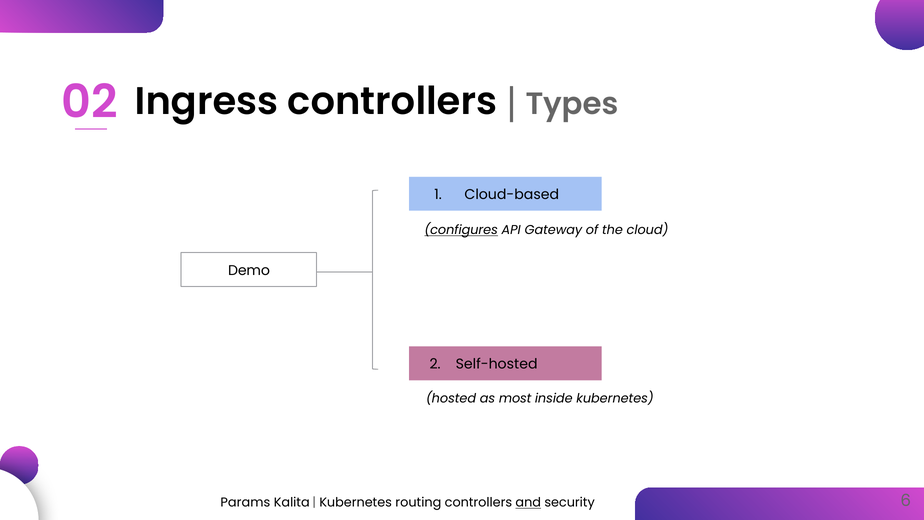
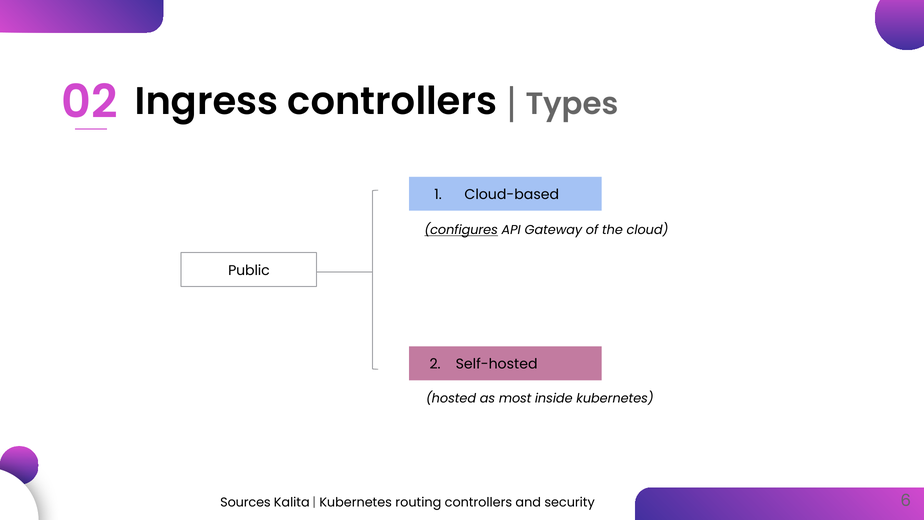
Demo: Demo -> Public
Params: Params -> Sources
and underline: present -> none
